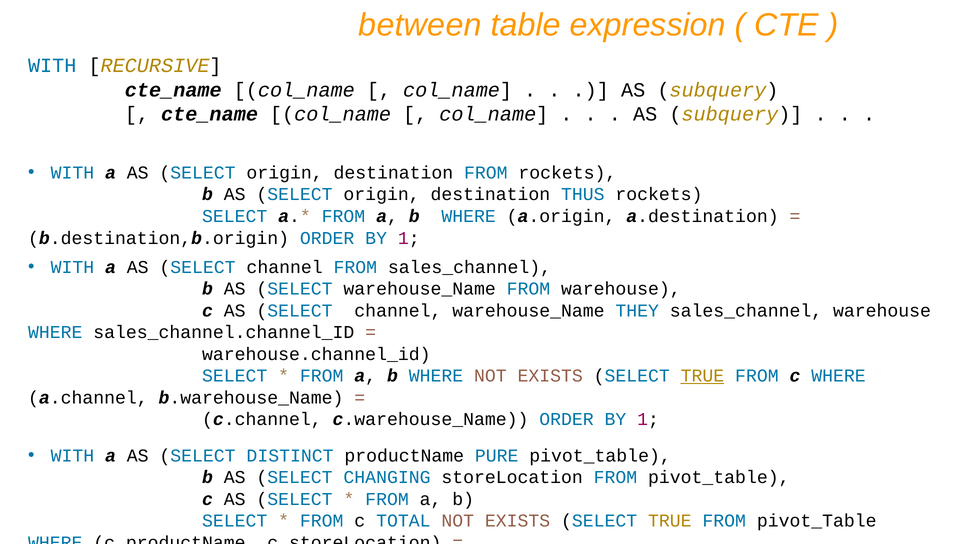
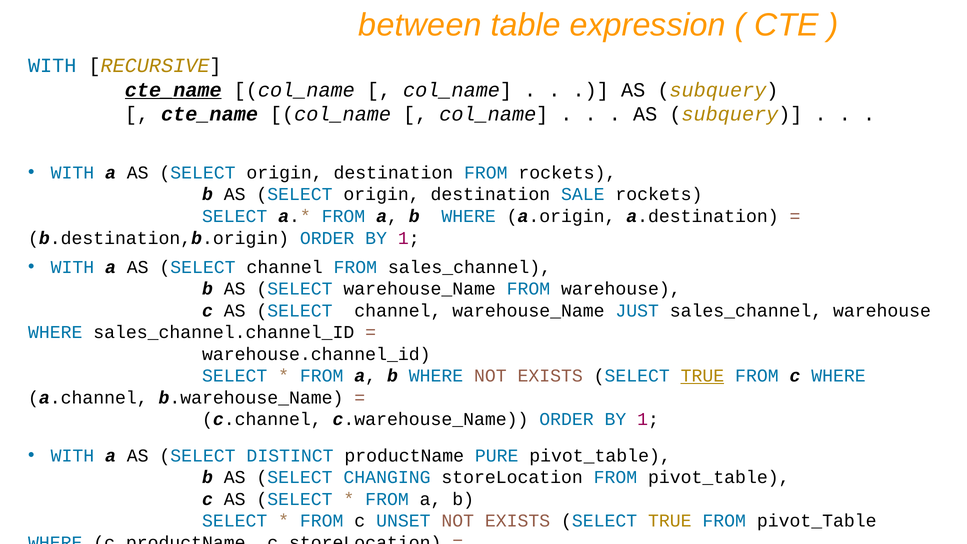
cte_name at (173, 90) underline: none -> present
THUS: THUS -> SALE
THEY: THEY -> JUST
TOTAL: TOTAL -> UNSET
